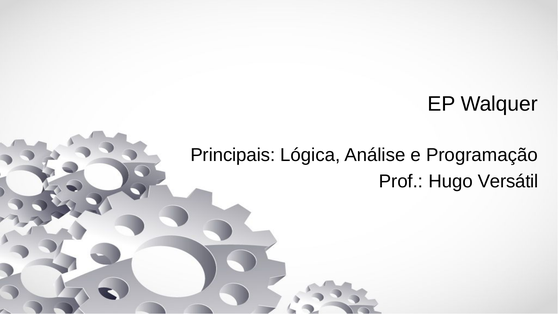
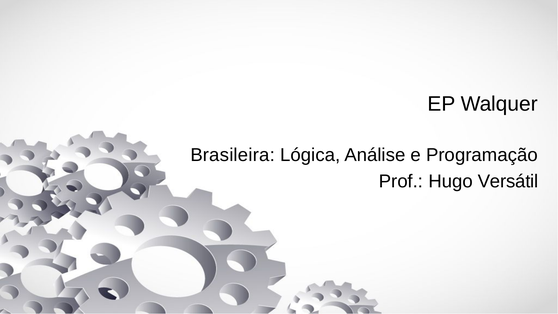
Principais: Principais -> Brasileira
